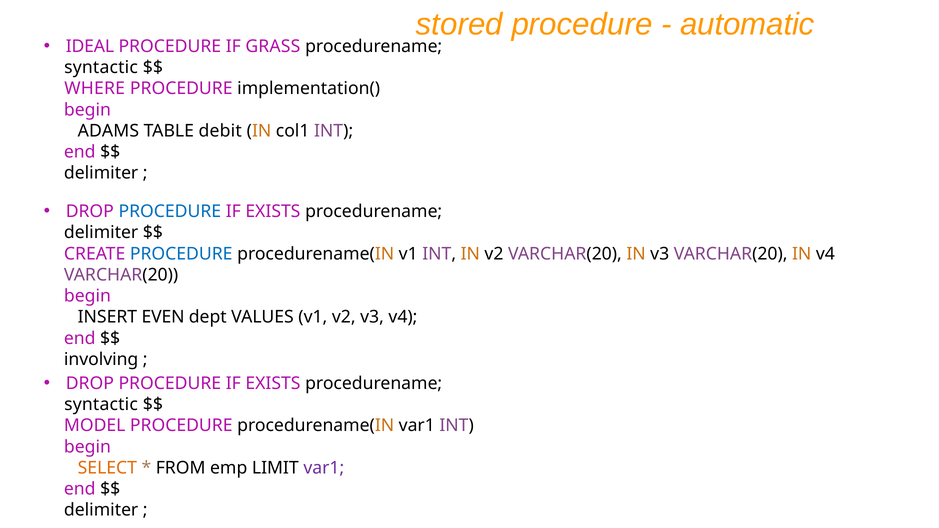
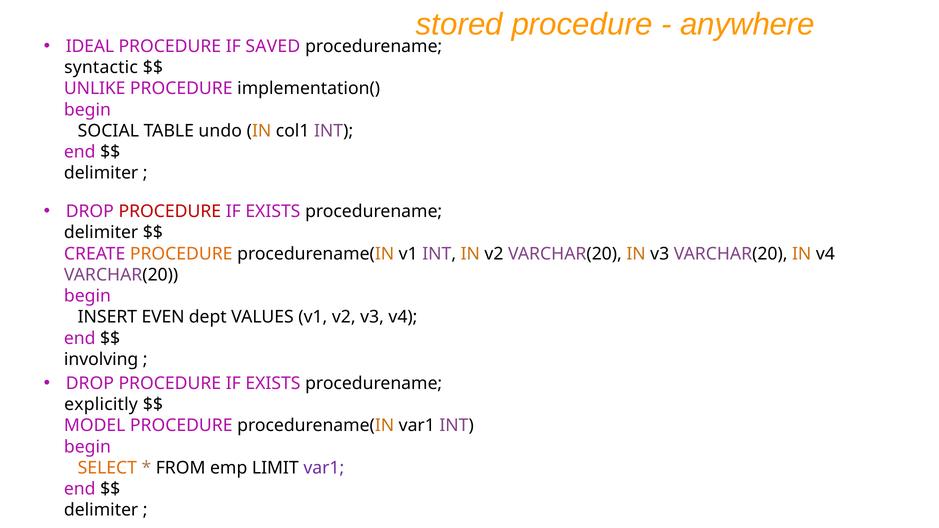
automatic: automatic -> anywhere
GRASS: GRASS -> SAVED
WHERE: WHERE -> UNLIKE
ADAMS: ADAMS -> SOCIAL
debit: debit -> undo
PROCEDURE at (170, 212) colour: blue -> red
PROCEDURE at (181, 254) colour: blue -> orange
syntactic at (101, 405): syntactic -> explicitly
